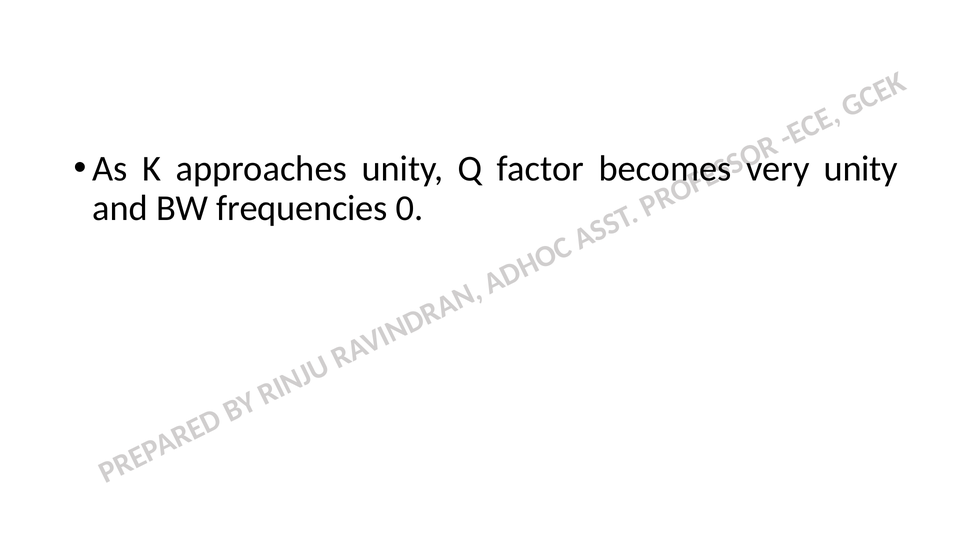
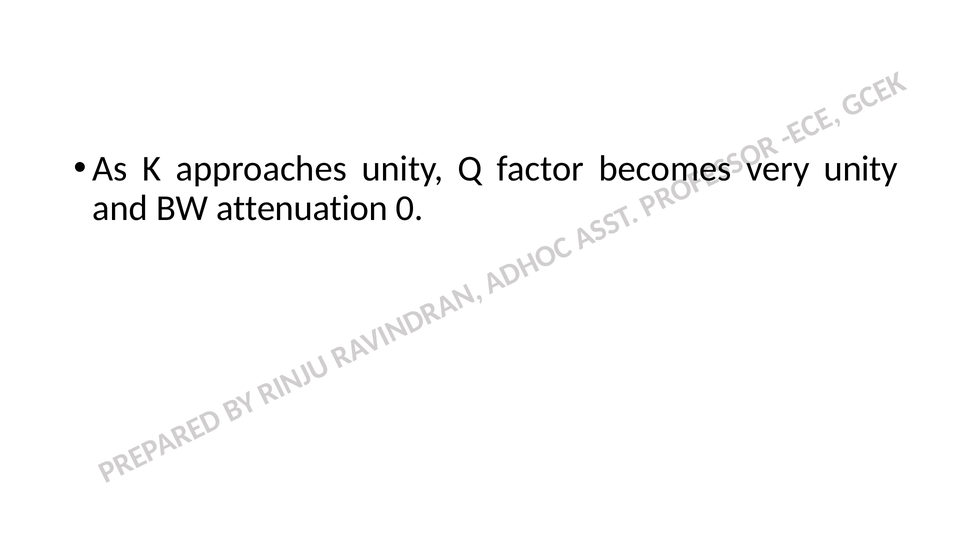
frequencies: frequencies -> attenuation
